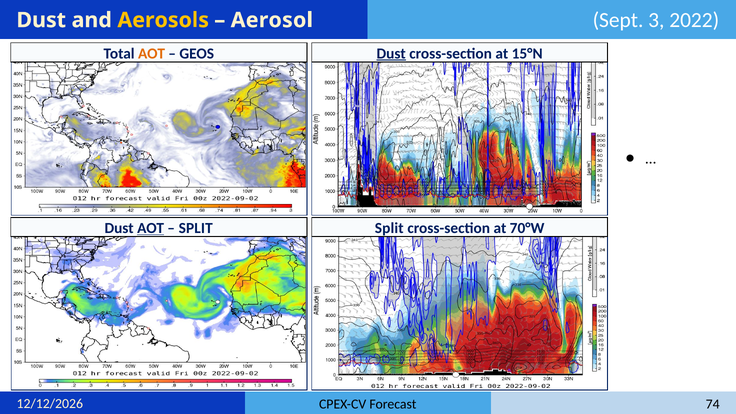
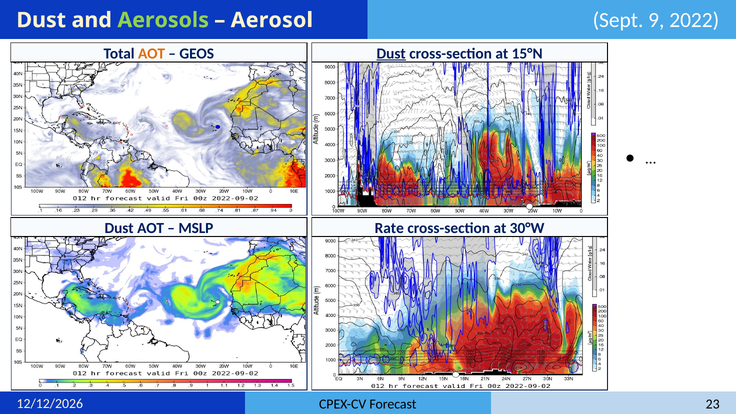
Aerosols colour: yellow -> light green
3: 3 -> 9
Split at (389, 228): Split -> Rate
70°W: 70°W -> 30°W
AOT at (151, 228) underline: present -> none
SPLIT at (196, 228): SPLIT -> MSLP
74: 74 -> 23
